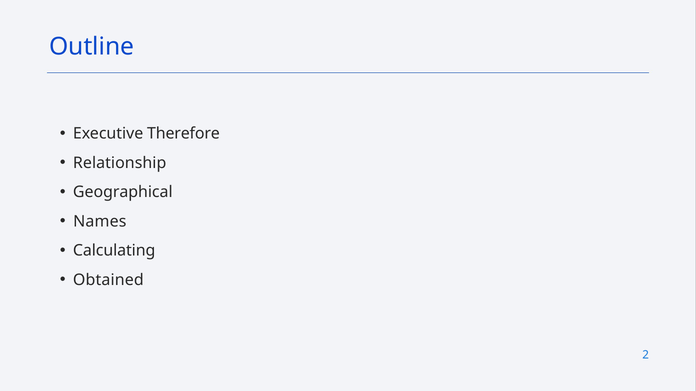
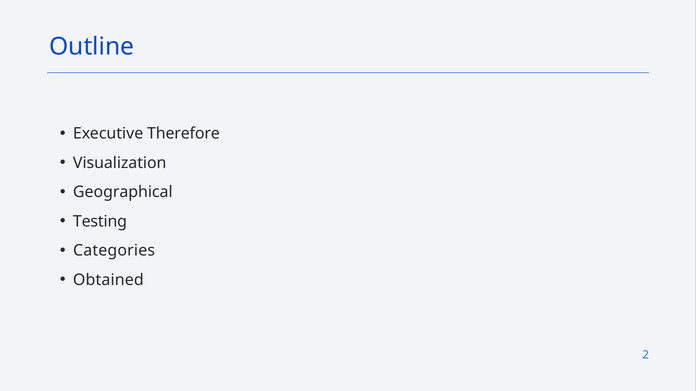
Relationship: Relationship -> Visualization
Names: Names -> Testing
Calculating: Calculating -> Categories
